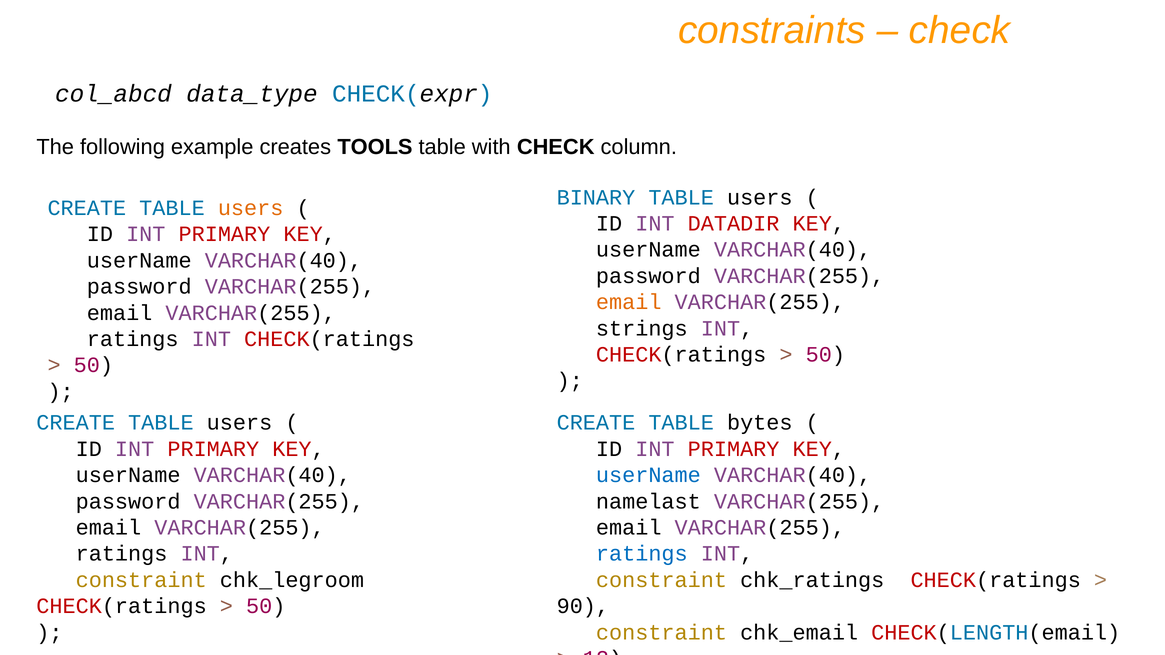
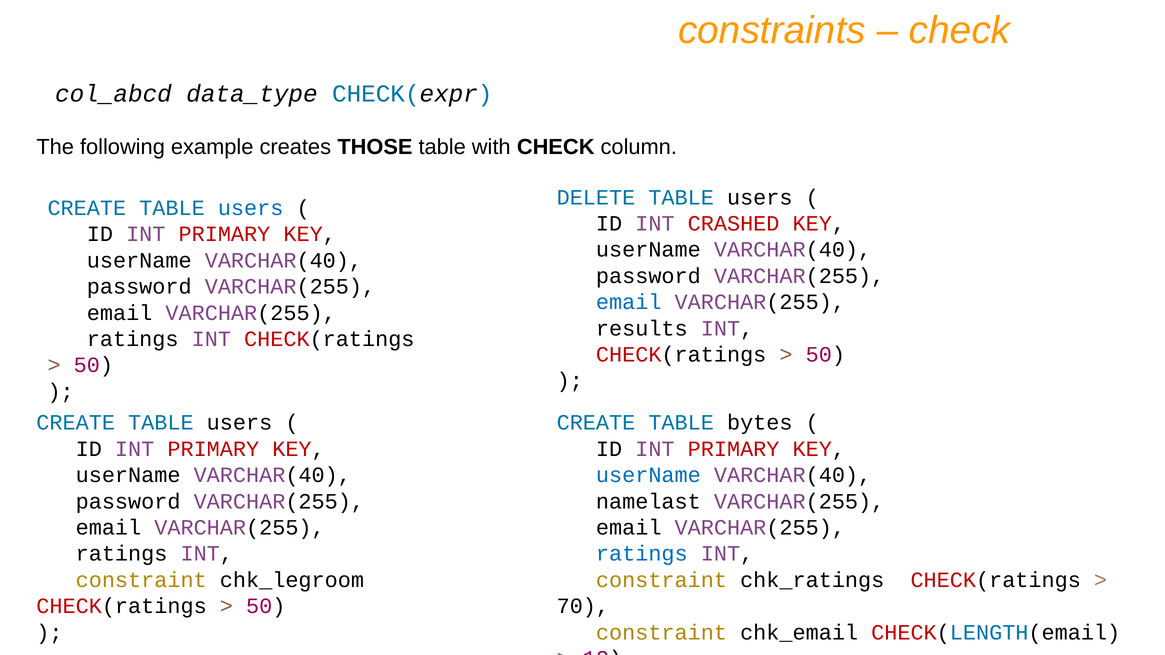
TOOLS: TOOLS -> THOSE
BINARY: BINARY -> DELETE
users at (251, 208) colour: orange -> blue
DATADIR: DATADIR -> CRASHED
email at (629, 302) colour: orange -> blue
strings: strings -> results
90: 90 -> 70
